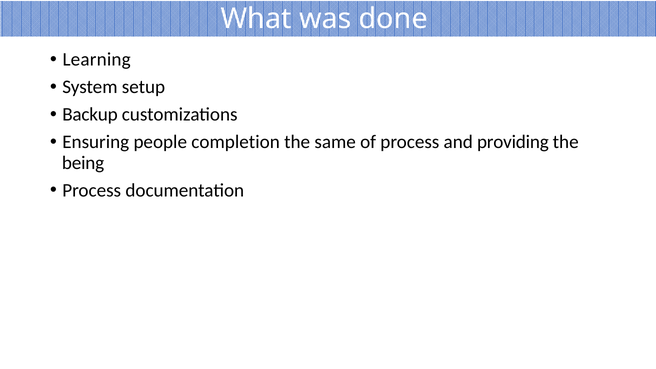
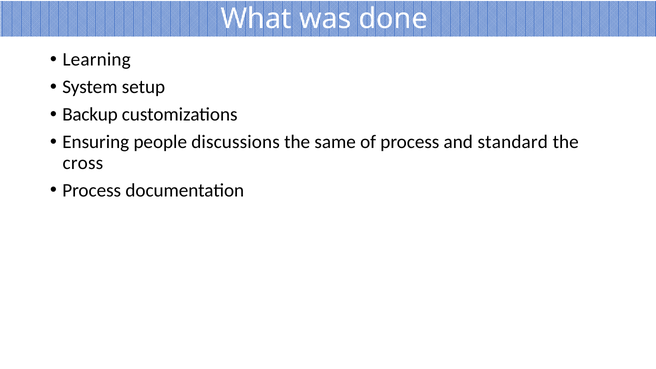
completion: completion -> discussions
providing: providing -> standard
being: being -> cross
